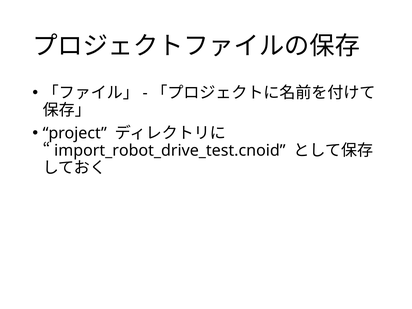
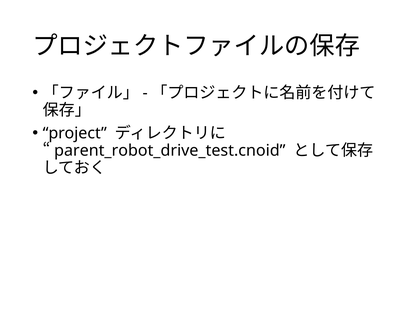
import_robot_drive_test.cnoid: import_robot_drive_test.cnoid -> parent_robot_drive_test.cnoid
